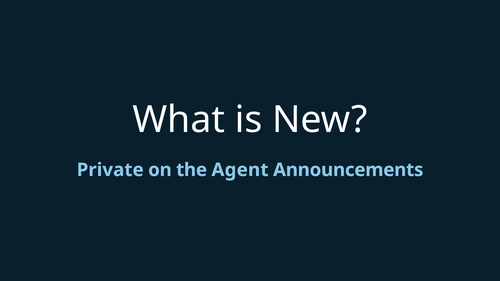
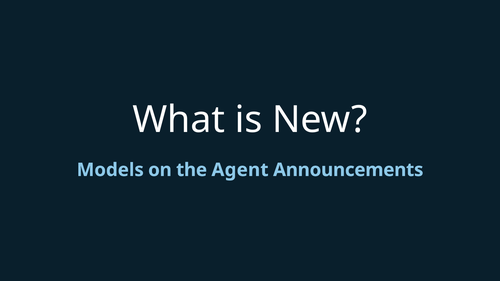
Private: Private -> Models
